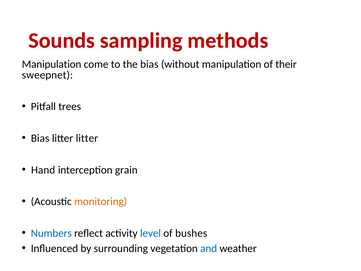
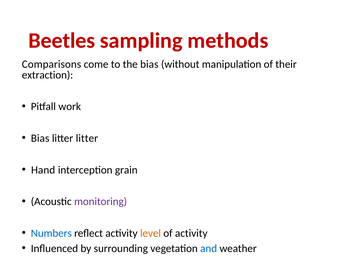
Sounds: Sounds -> Beetles
Manipulation at (52, 64): Manipulation -> Comparisons
sweepnet: sweepnet -> extraction
trees: trees -> work
monitoring colour: orange -> purple
level colour: blue -> orange
of bushes: bushes -> activity
